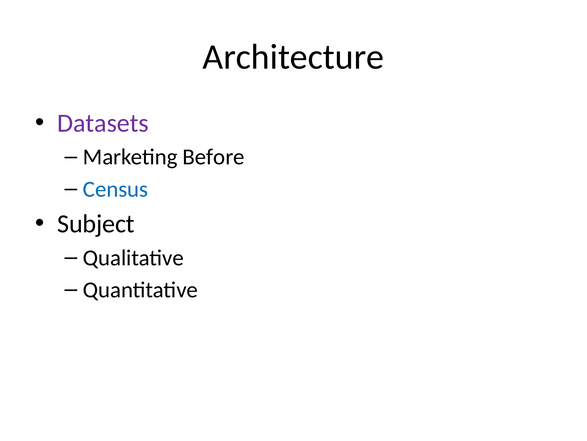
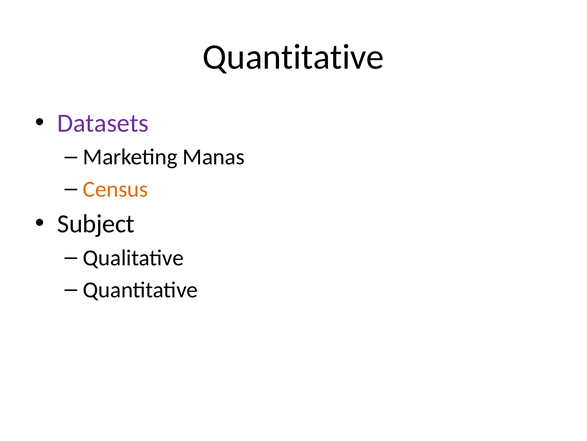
Architecture at (293, 57): Architecture -> Quantitative
Before: Before -> Manas
Census colour: blue -> orange
